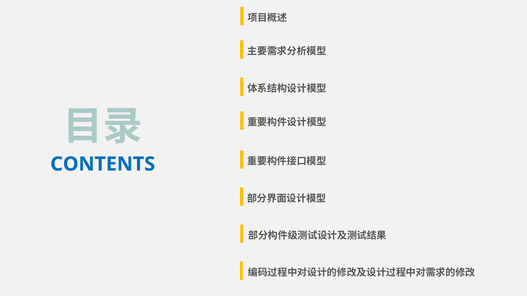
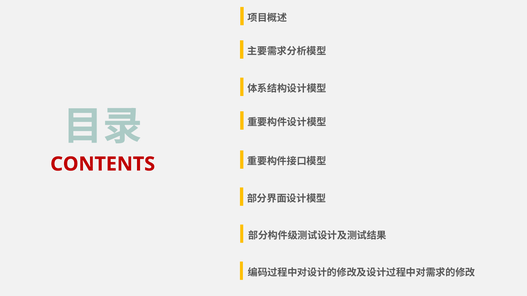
CONTENTS colour: blue -> red
